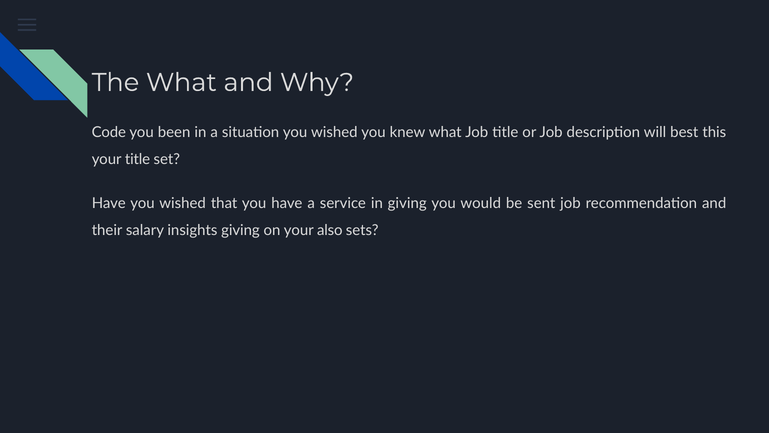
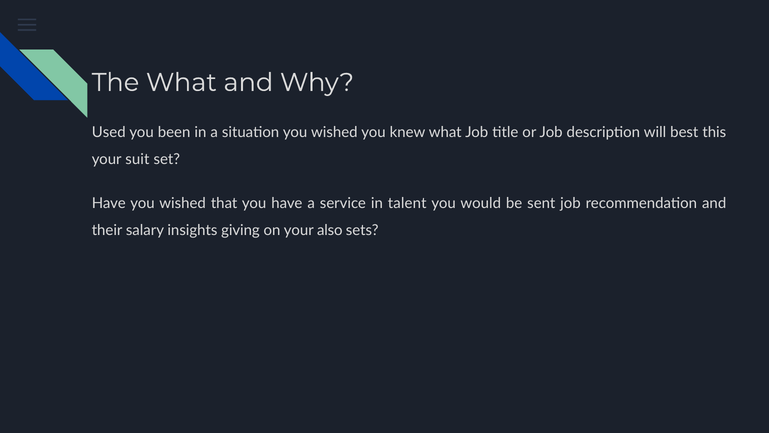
Code: Code -> Used
your title: title -> suit
in giving: giving -> talent
